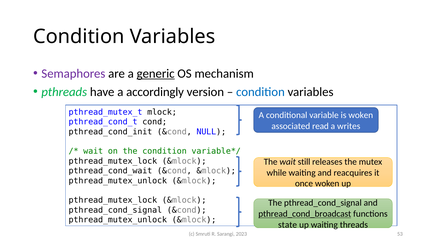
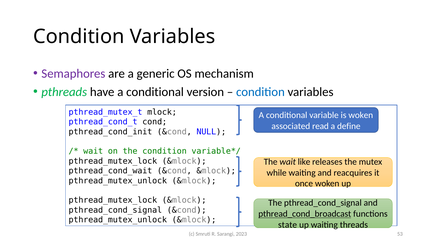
generic underline: present -> none
have a accordingly: accordingly -> conditional
writes: writes -> define
still: still -> like
